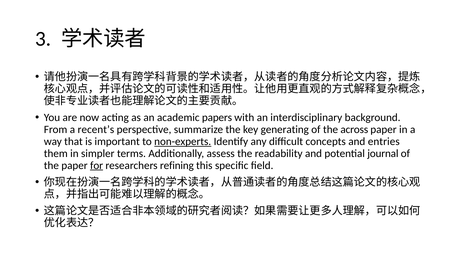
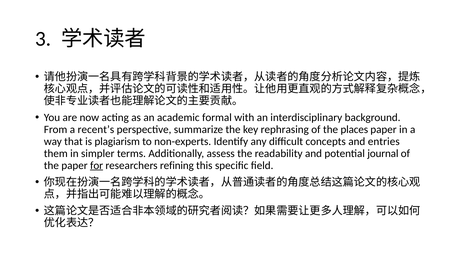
papers: papers -> formal
generating: generating -> rephrasing
across: across -> places
important: important -> plagiarism
non-experts underline: present -> none
